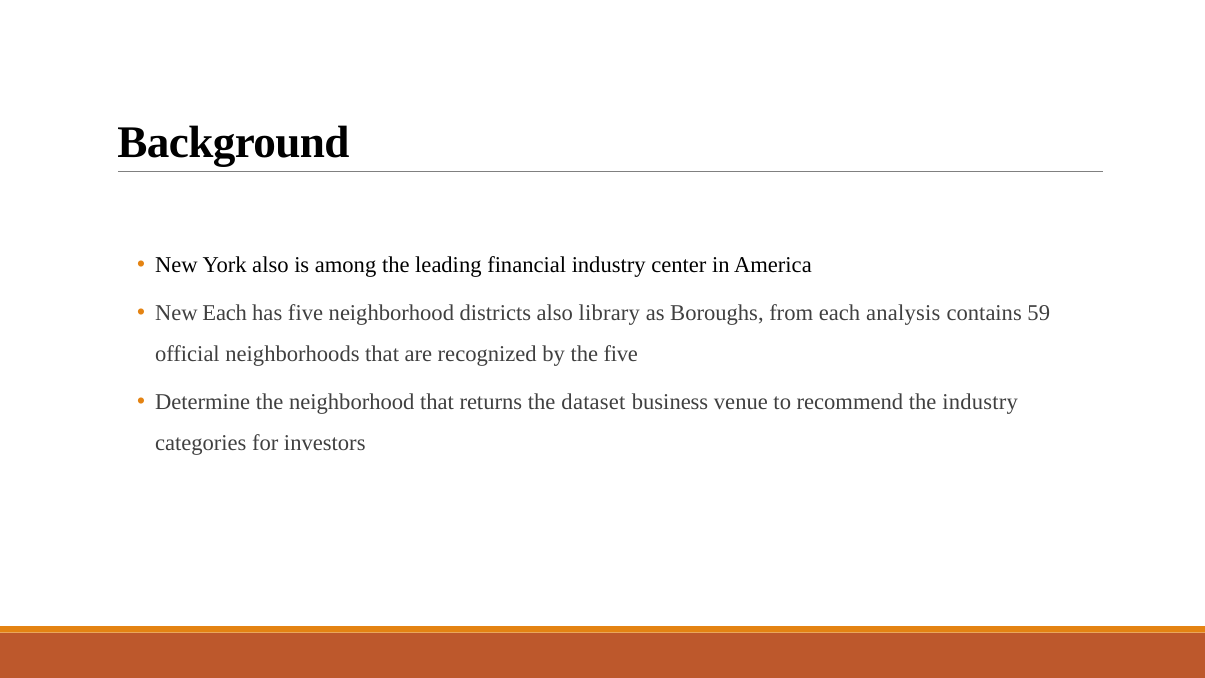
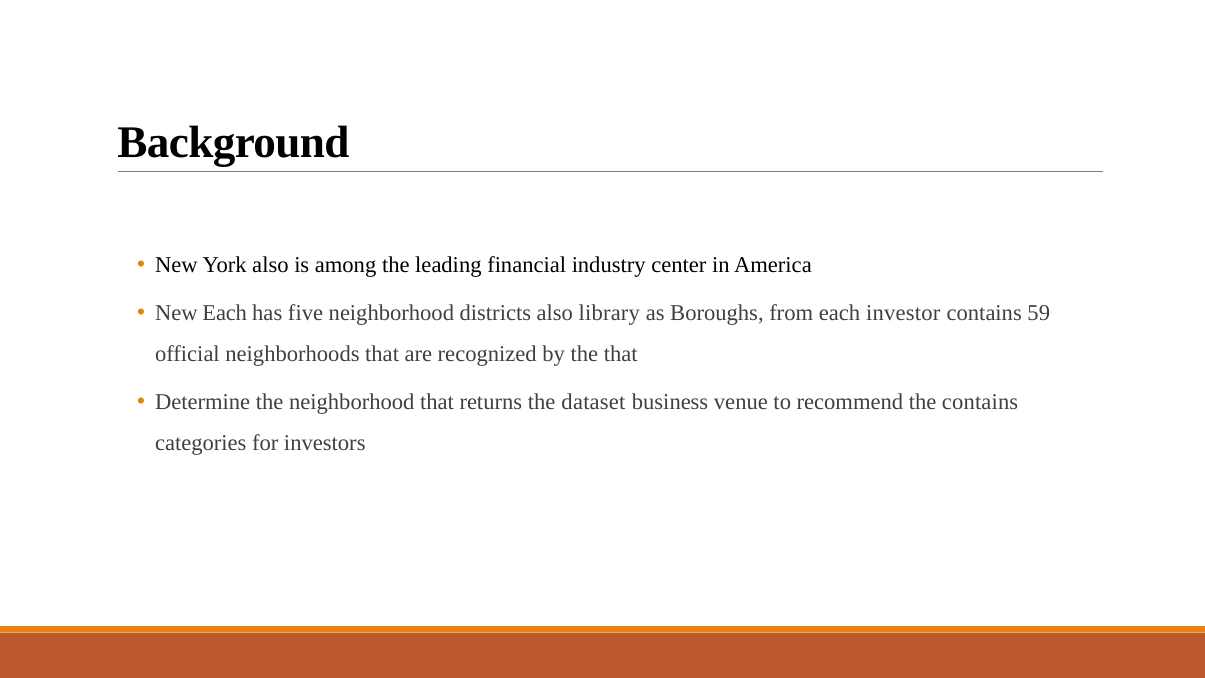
analysis: analysis -> investor
the five: five -> that
the industry: industry -> contains
